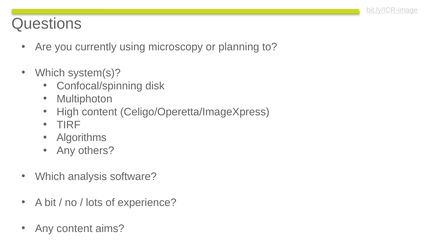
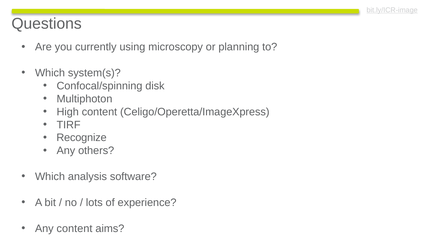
Algorithms: Algorithms -> Recognize
